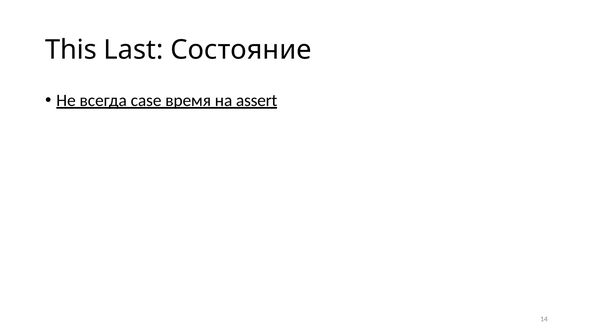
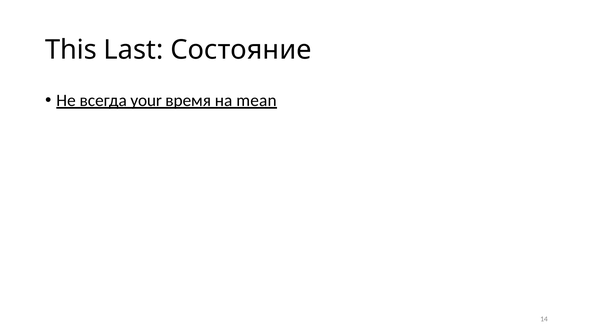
case: case -> your
assert: assert -> mean
